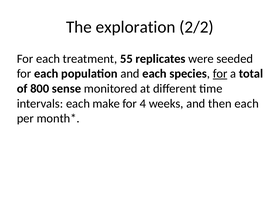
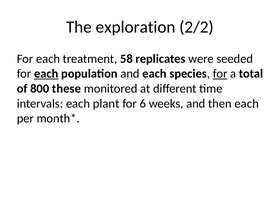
55: 55 -> 58
each at (46, 74) underline: none -> present
sense: sense -> these
make: make -> plant
4: 4 -> 6
